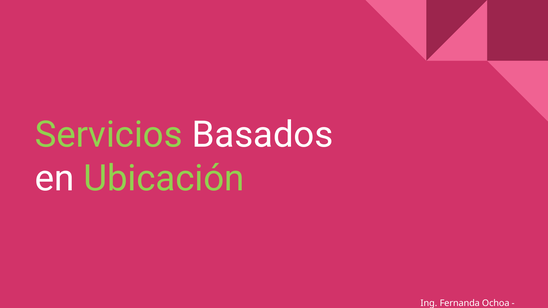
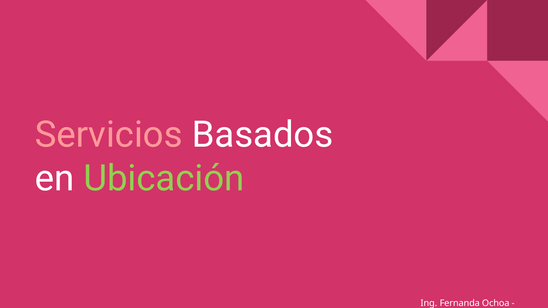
Servicios colour: light green -> pink
